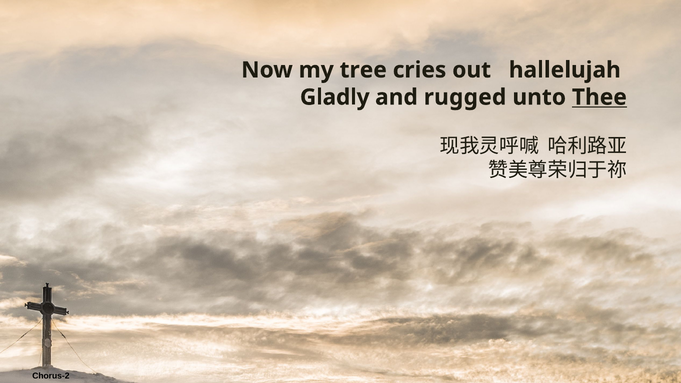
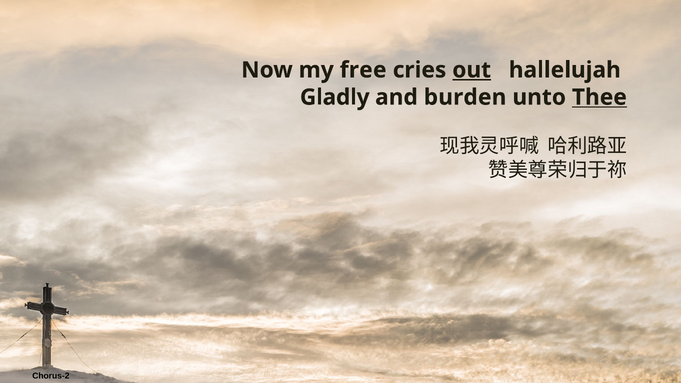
tree: tree -> free
out underline: none -> present
rugged: rugged -> burden
